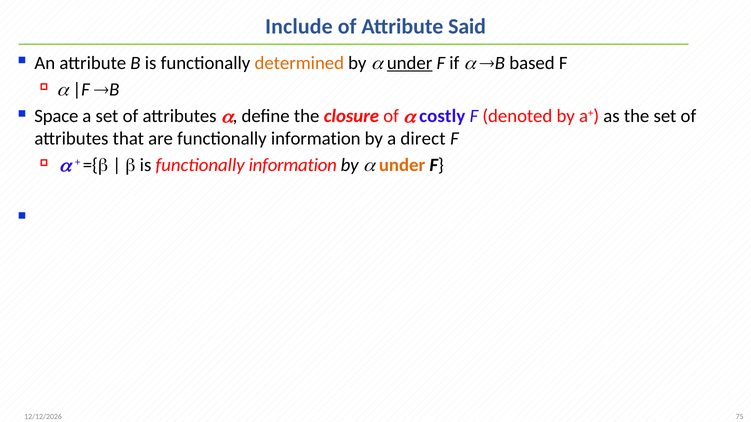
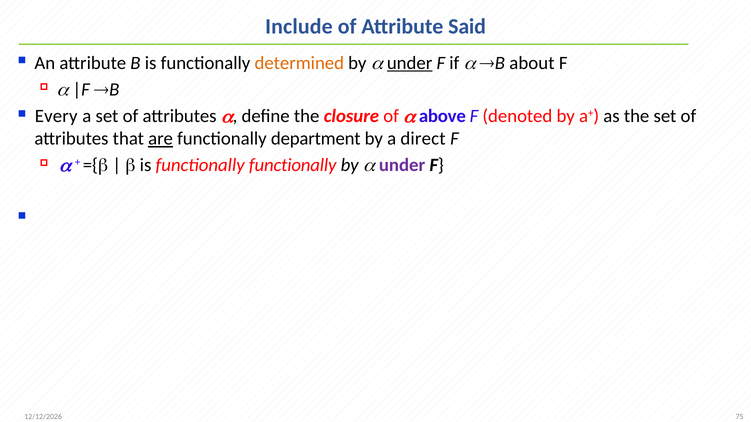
based: based -> about
Space: Space -> Every
costly: costly -> above
are underline: none -> present
information at (316, 139): information -> department
is functionally information: information -> functionally
under at (402, 165) colour: orange -> purple
